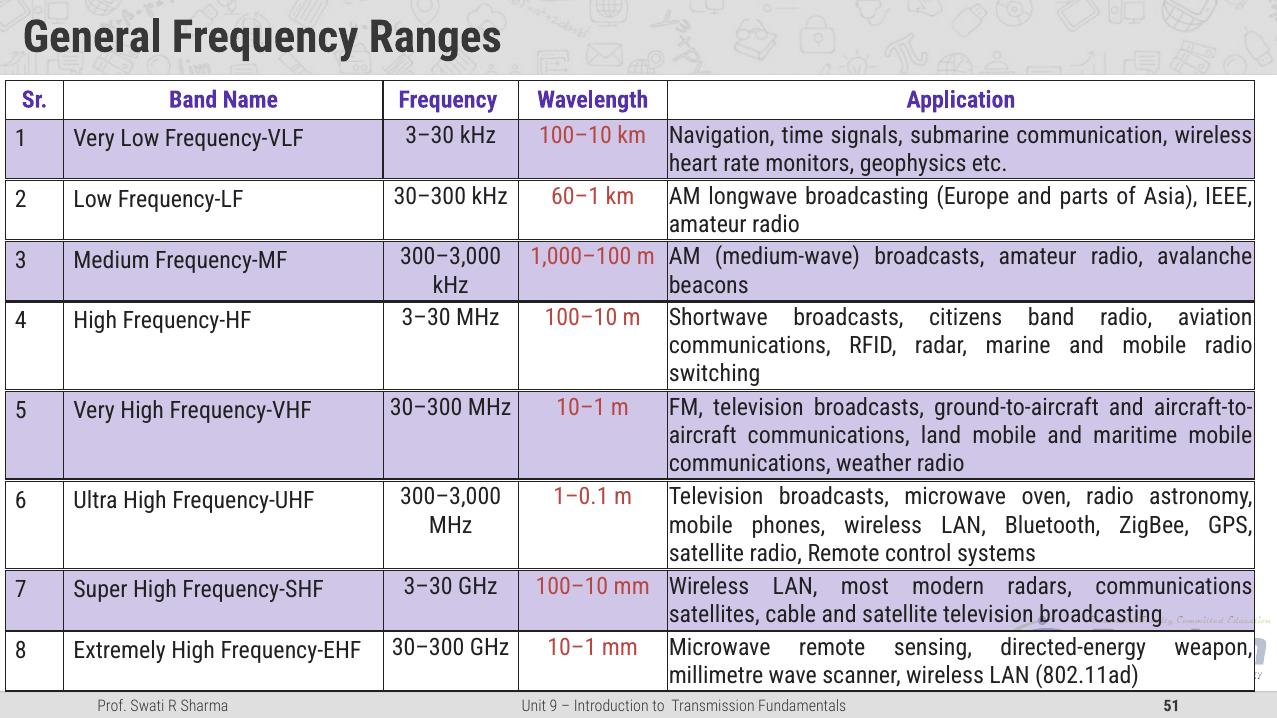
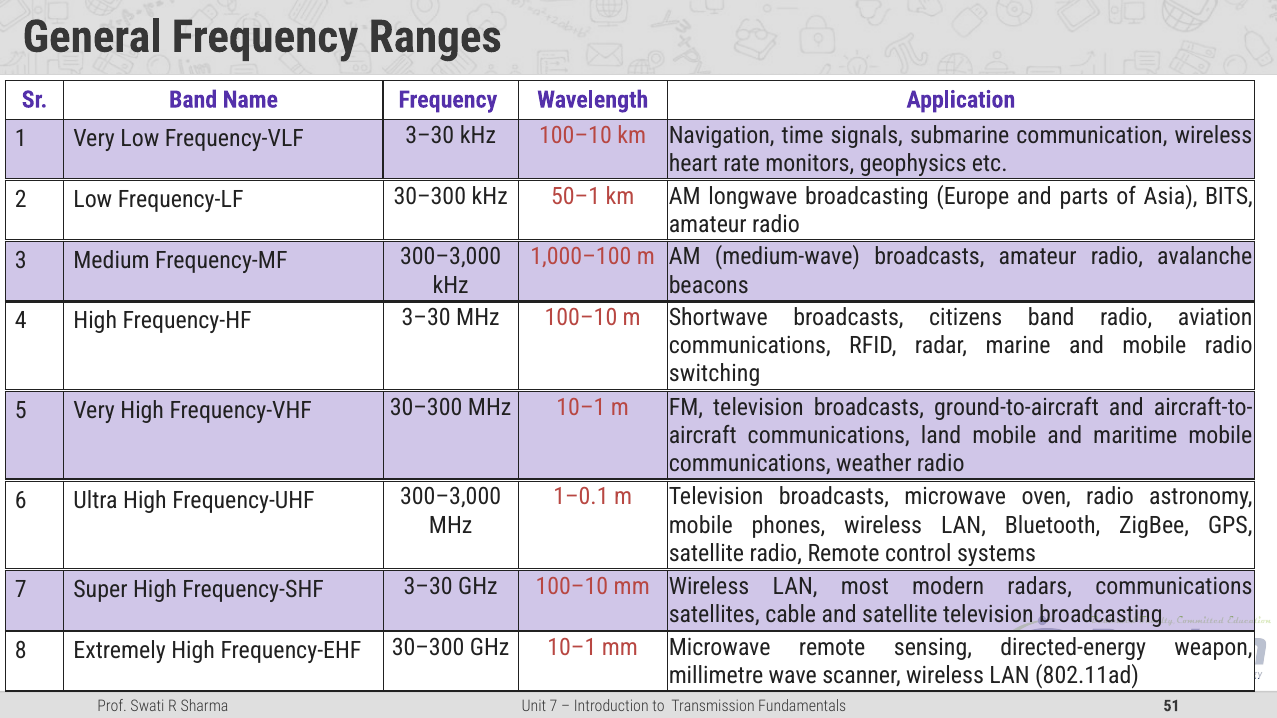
60–1: 60–1 -> 50–1
IEEE: IEEE -> BITS
9 at (554, 706): 9 -> 7
